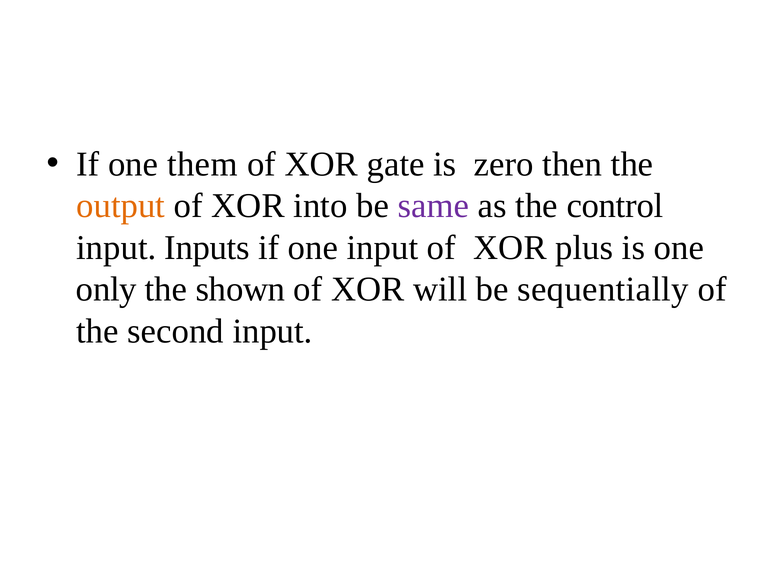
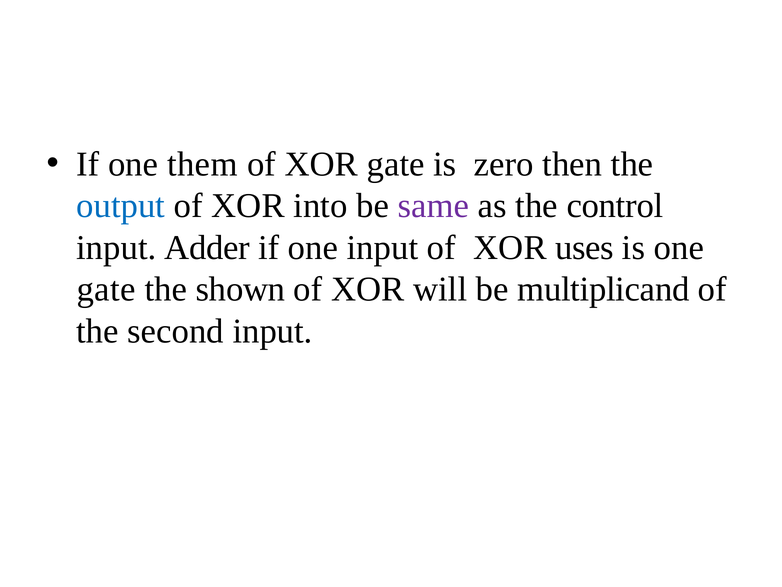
output colour: orange -> blue
Inputs: Inputs -> Adder
plus: plus -> uses
only at (106, 289): only -> gate
sequentially: sequentially -> multiplicand
